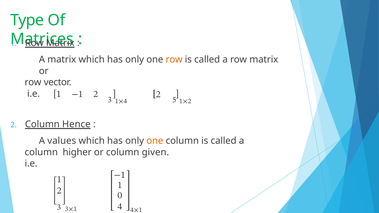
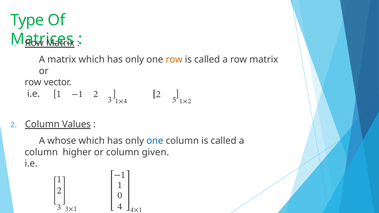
Hence: Hence -> Values
values: values -> whose
one at (155, 141) colour: orange -> blue
